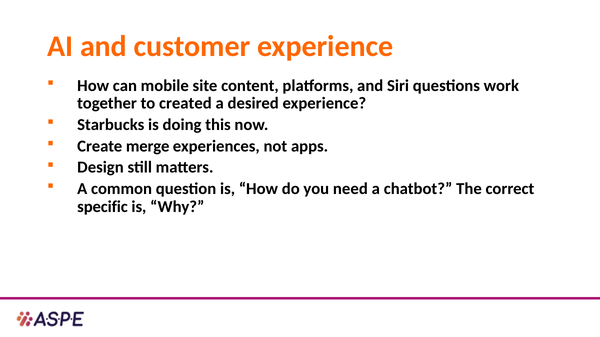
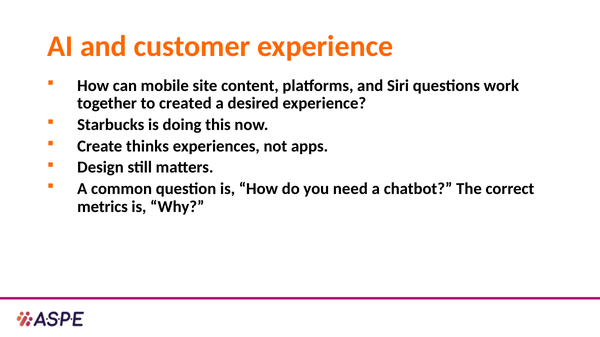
merge: merge -> thinks
specific: specific -> metrics
